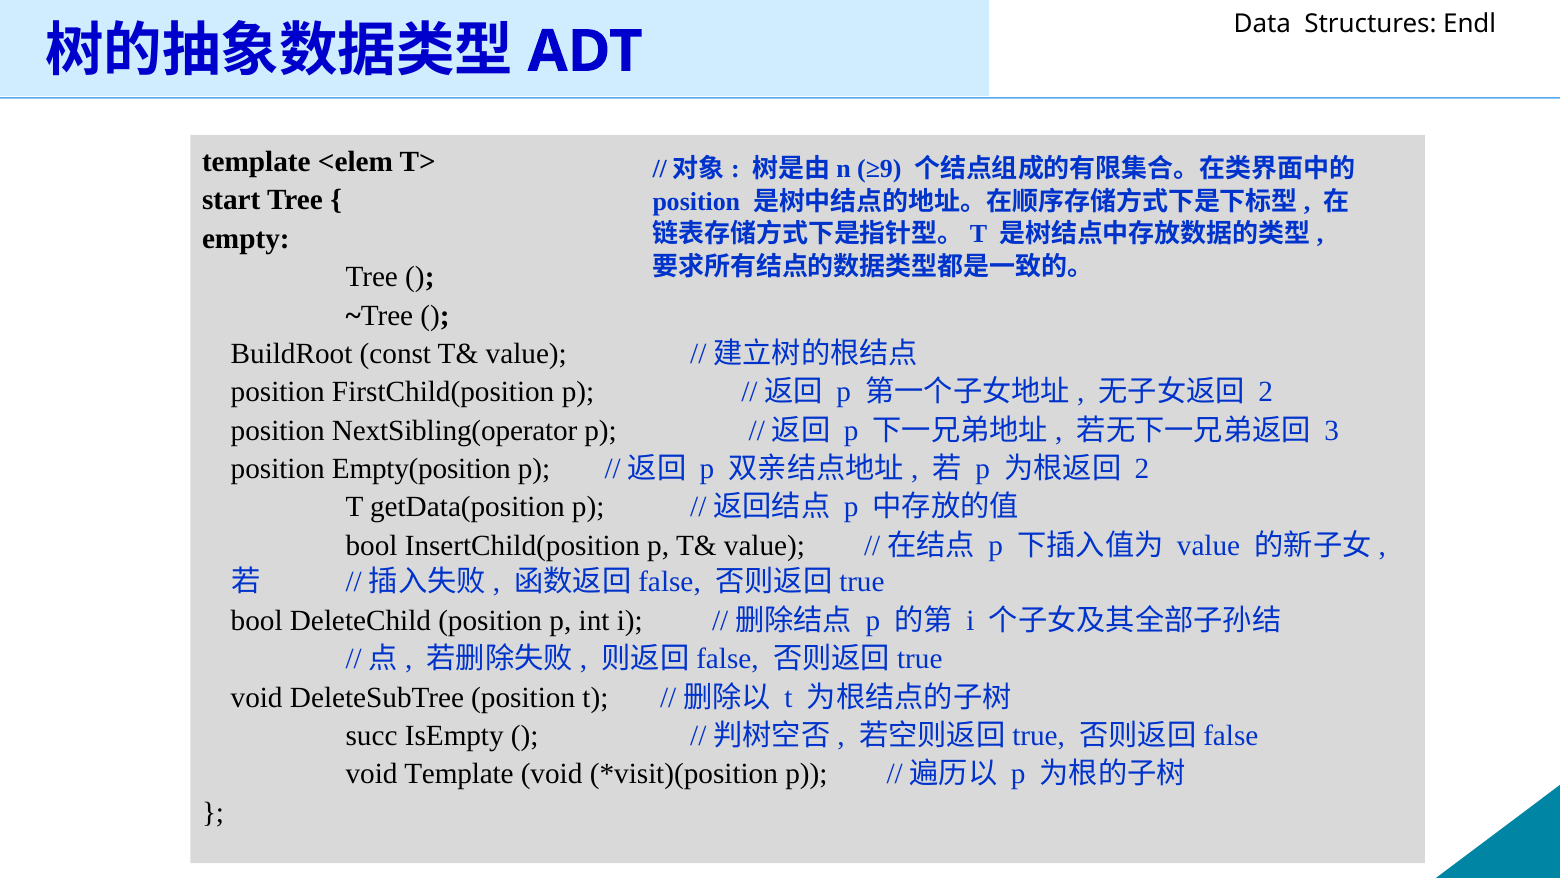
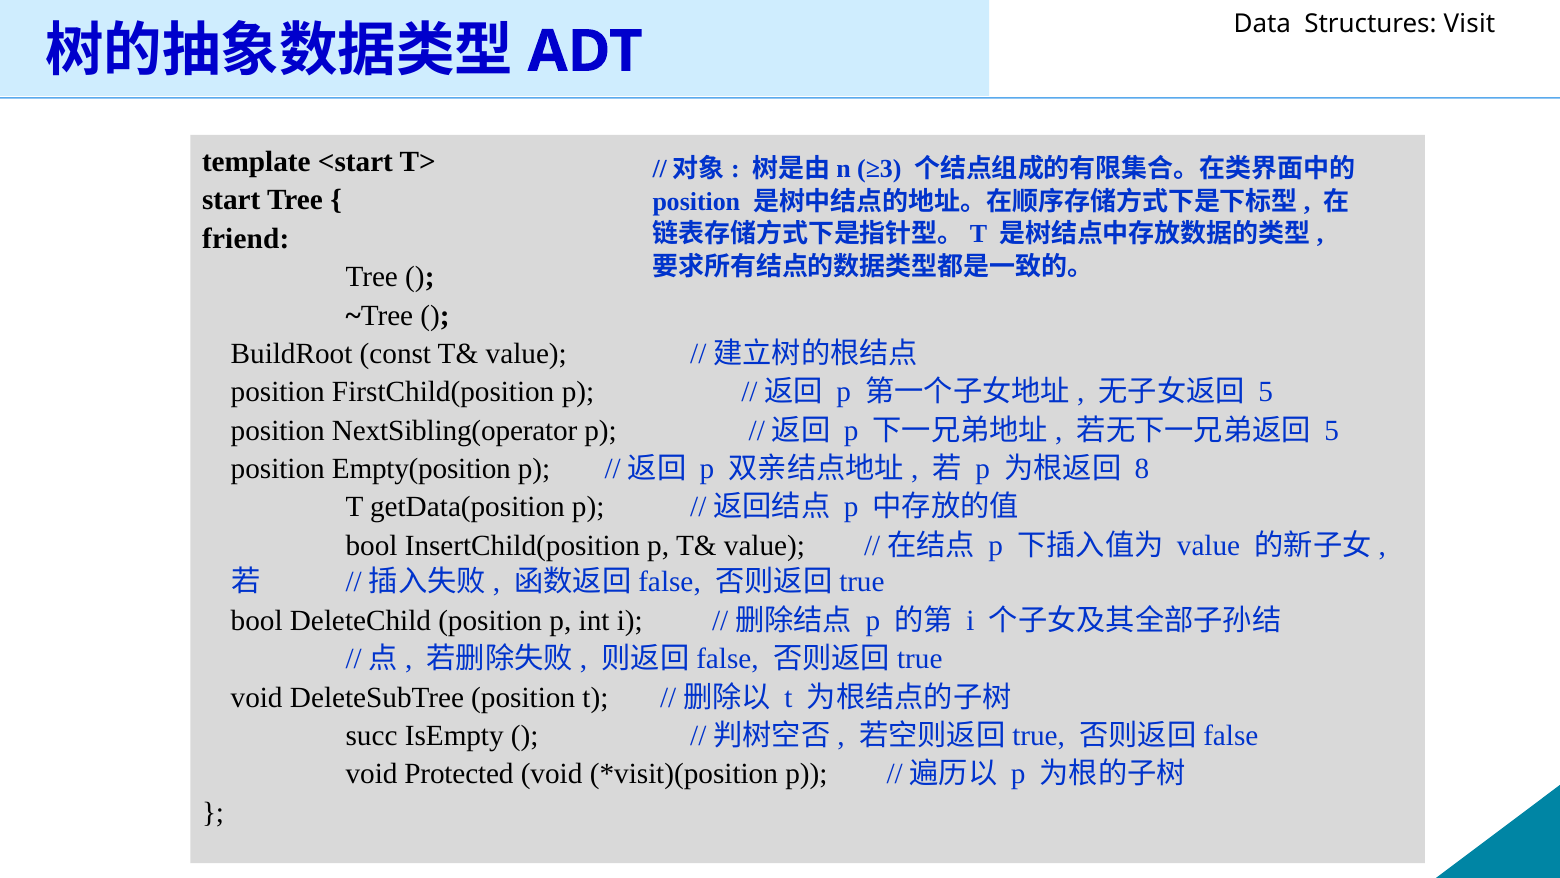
Endl: Endl -> Visit
<elem: <elem -> <start
≥9: ≥9 -> ≥3
empty: empty -> friend
2 at (1266, 392): 2 -> 5
3 at (1332, 430): 3 -> 5
2 at (1142, 468): 2 -> 8
void Template: Template -> Protected
